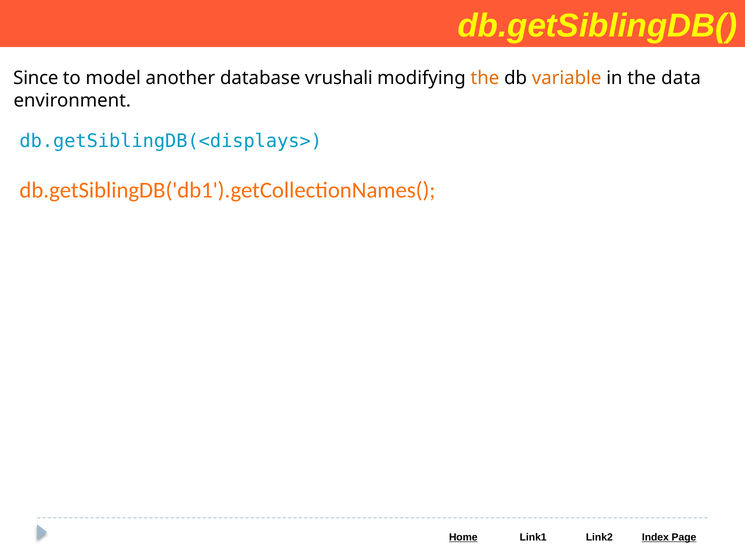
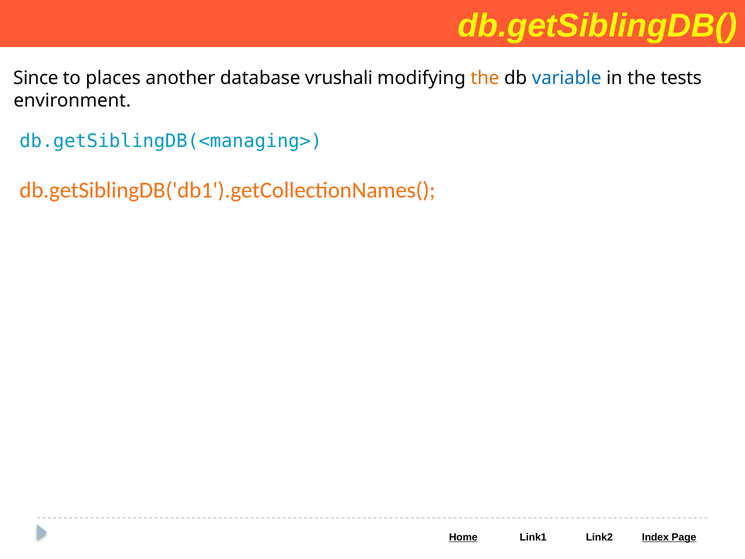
model: model -> places
variable colour: orange -> blue
data: data -> tests
db.getSiblingDB(<displays>: db.getSiblingDB(<displays> -> db.getSiblingDB(<managing>
